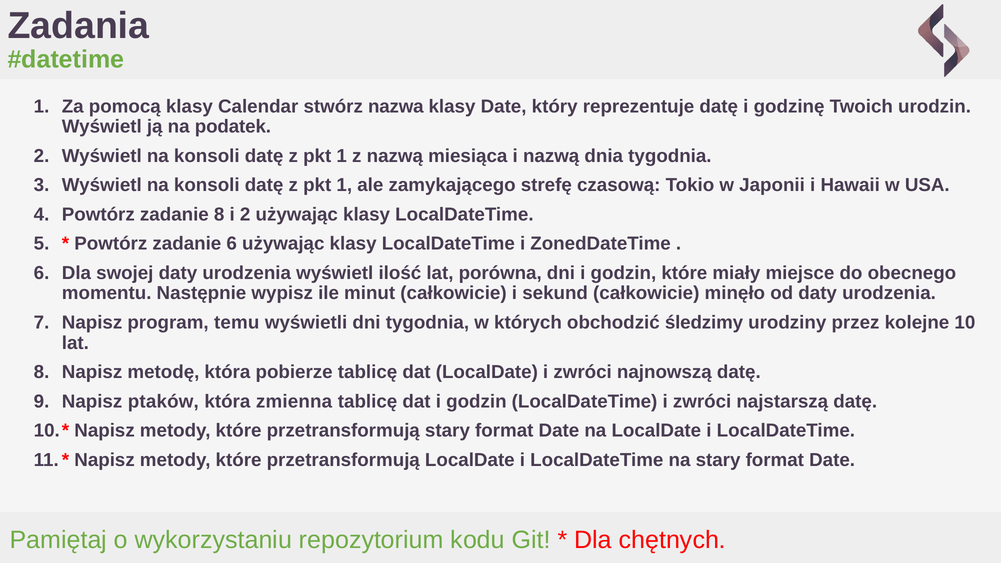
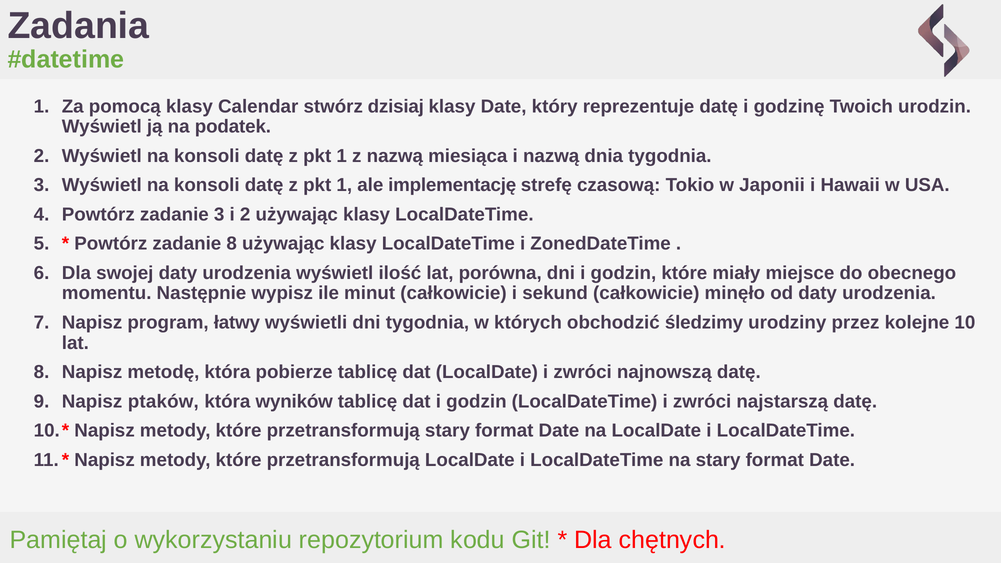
nazwa: nazwa -> dzisiaj
zamykającego: zamykającego -> implementację
zadanie 8: 8 -> 3
zadanie 6: 6 -> 8
temu: temu -> łatwy
zmienna: zmienna -> wyników
